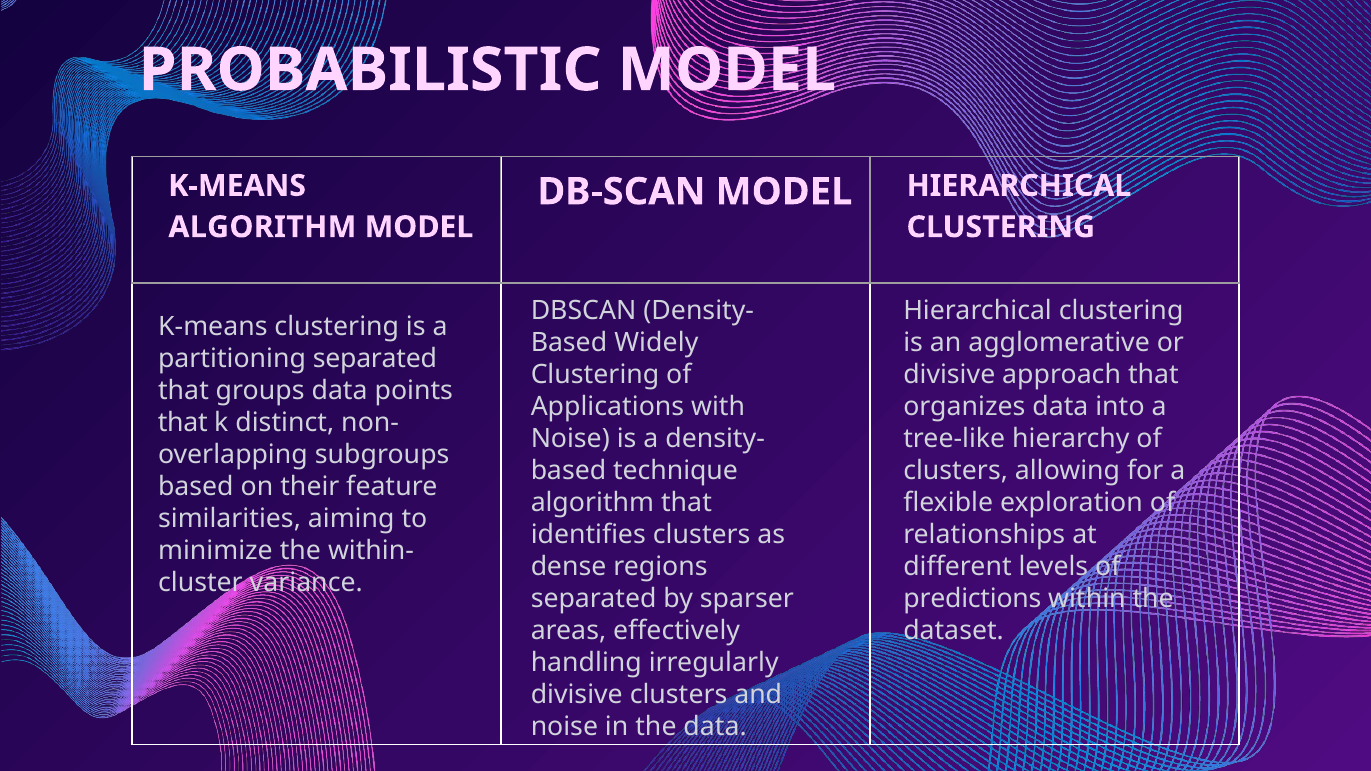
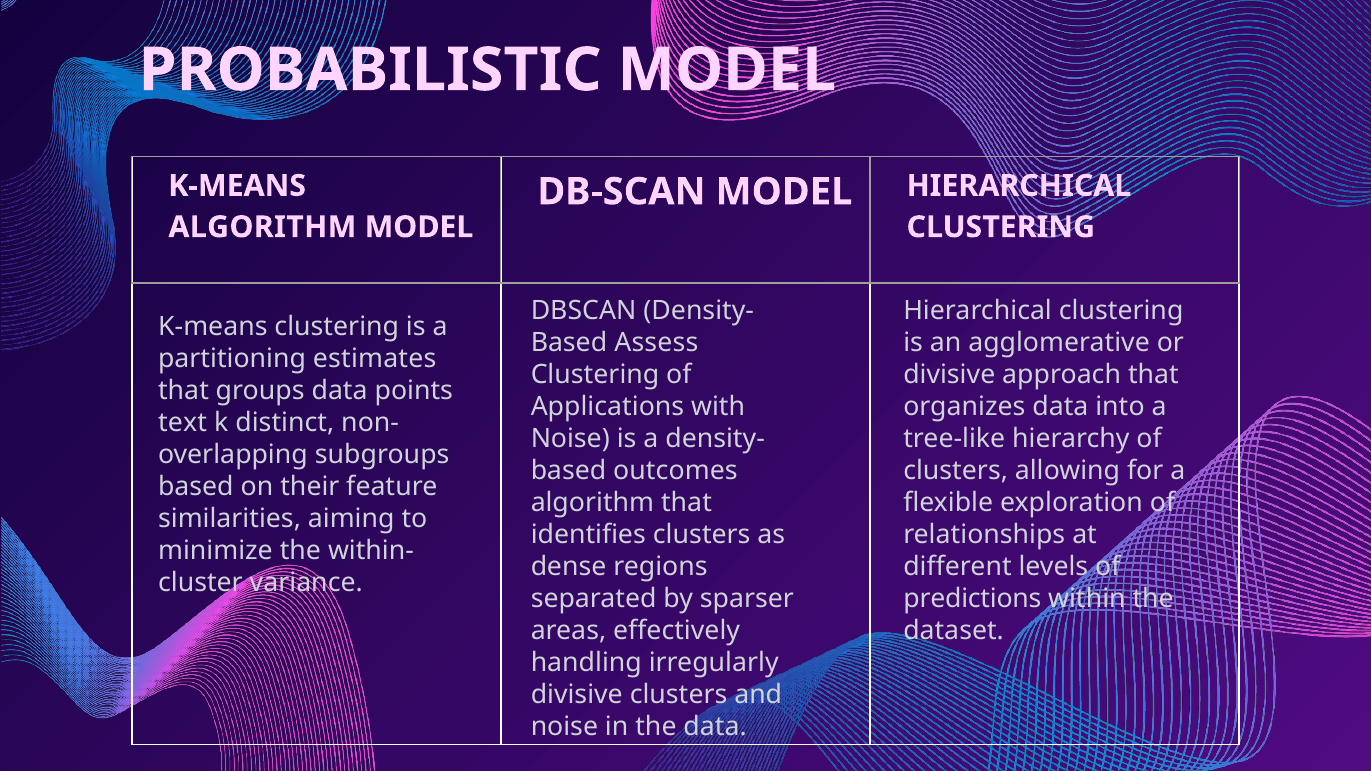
Widely: Widely -> Assess
partitioning separated: separated -> estimates
that at (183, 423): that -> text
technique: technique -> outcomes
